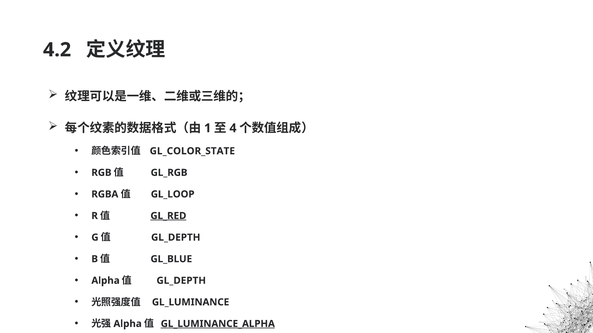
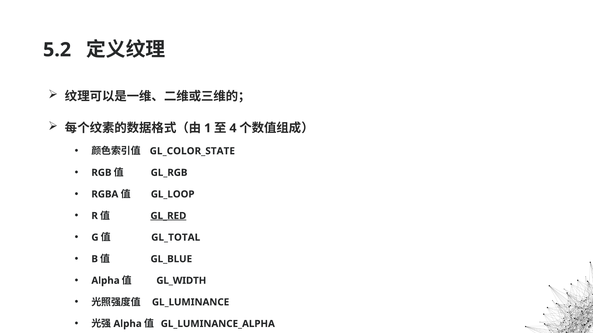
4.2: 4.2 -> 5.2
GL_DEPTH at (176, 238): GL_DEPTH -> GL_TOTAL
GL_DEPTH at (181, 281): GL_DEPTH -> GL_WIDTH
GL_LUMINANCE_ALPHA underline: present -> none
